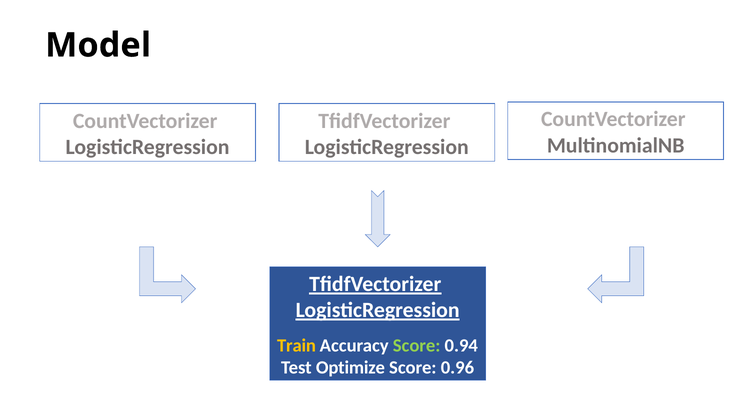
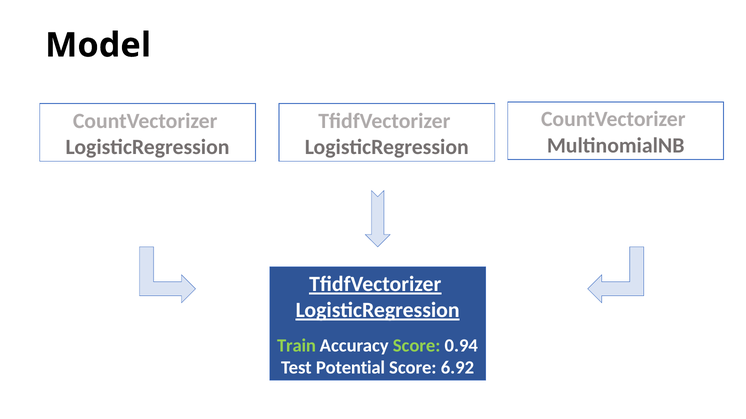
Train colour: yellow -> light green
Optimize: Optimize -> Potential
0.96: 0.96 -> 6.92
